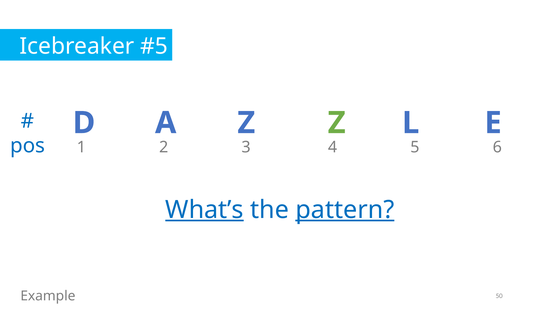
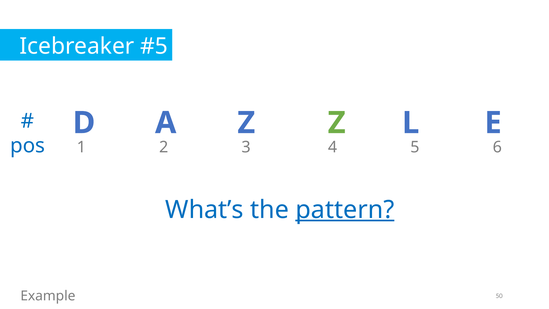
What’s underline: present -> none
